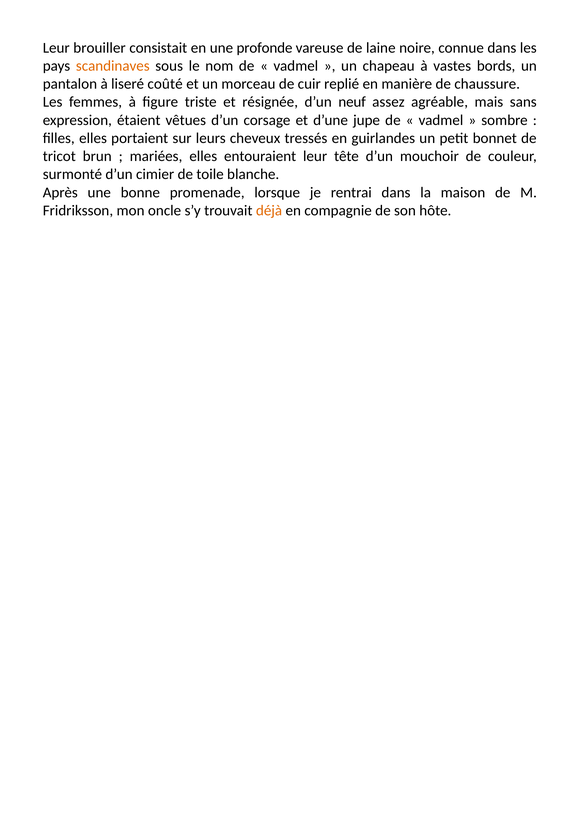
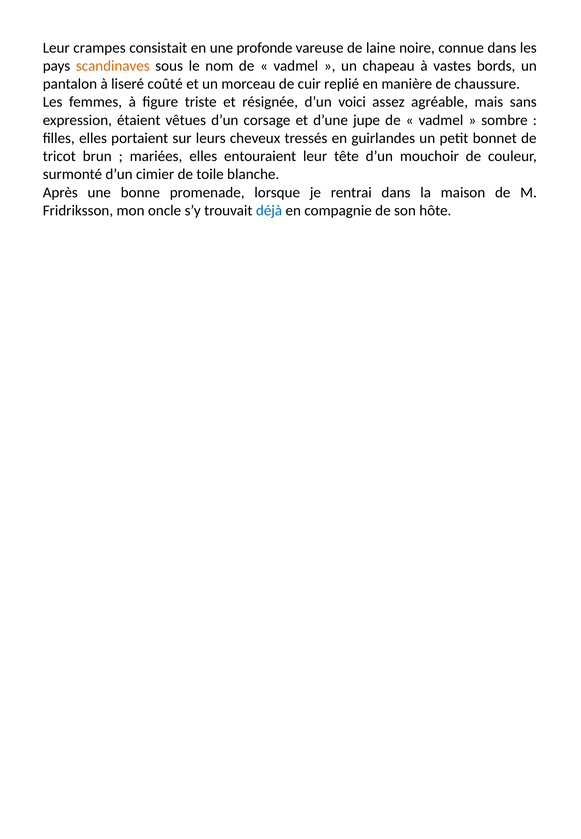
brouiller: brouiller -> crampes
neuf: neuf -> voici
déjà colour: orange -> blue
